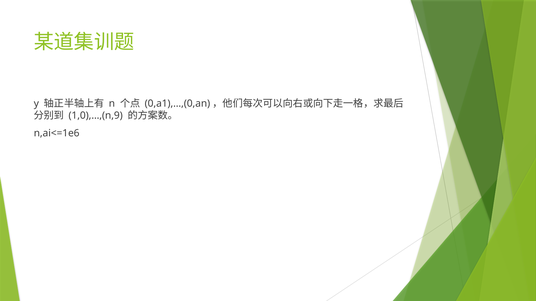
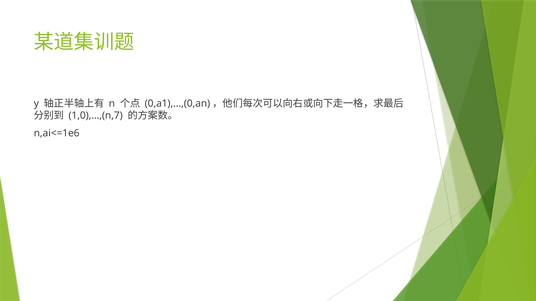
1,0),…,(n,9: 1,0),…,(n,9 -> 1,0),…,(n,7
